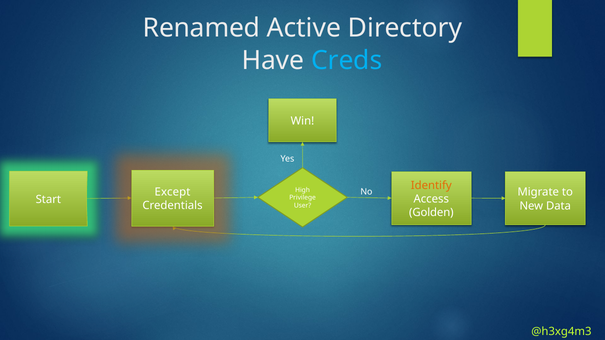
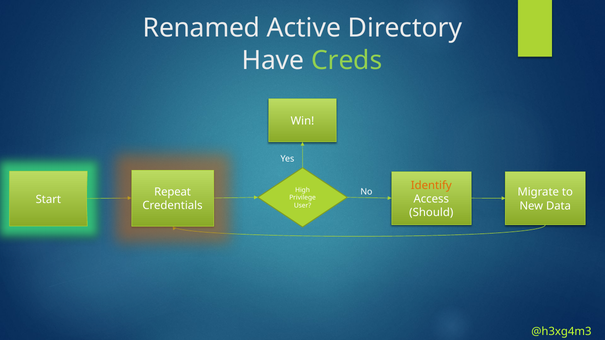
Creds colour: light blue -> light green
Except: Except -> Repeat
Golden: Golden -> Should
